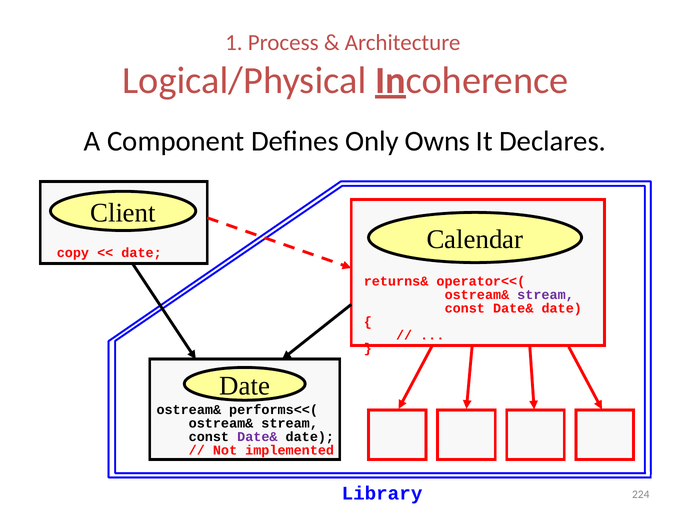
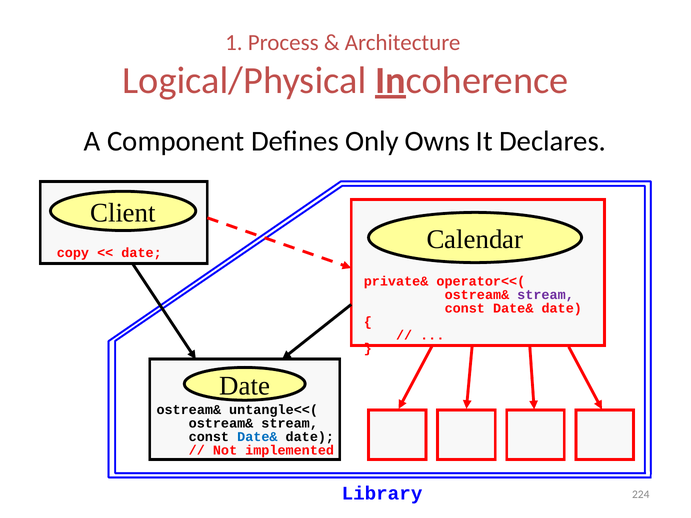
returns&: returns& -> private&
performs<<(: performs<<( -> untangle<<(
Date& at (257, 437) colour: purple -> blue
